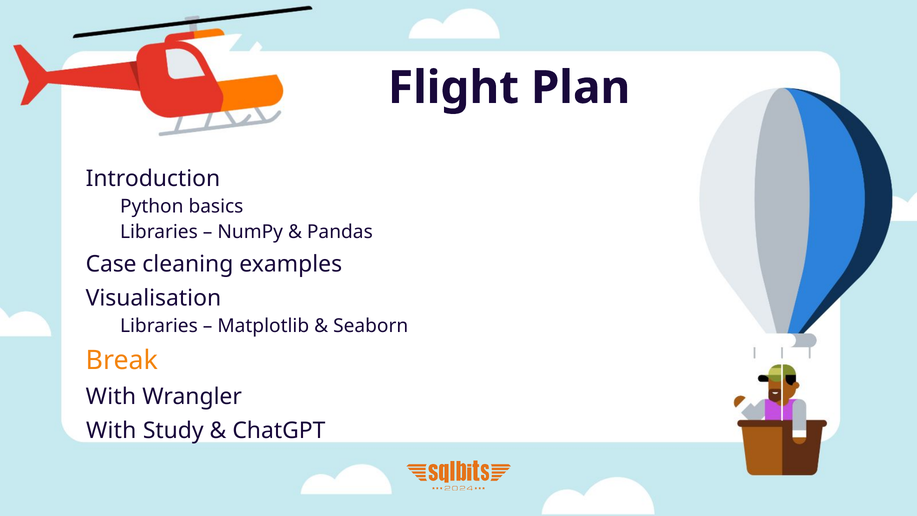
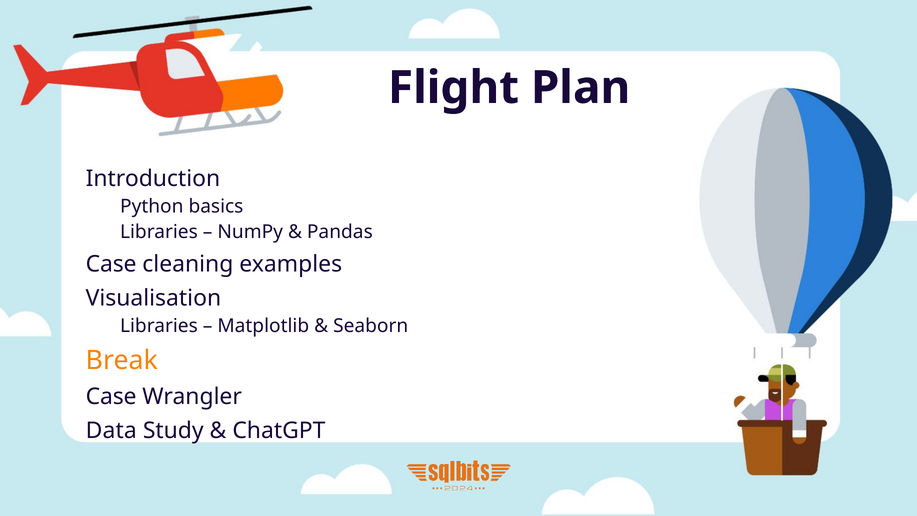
With at (111, 396): With -> Case
With at (111, 431): With -> Data
